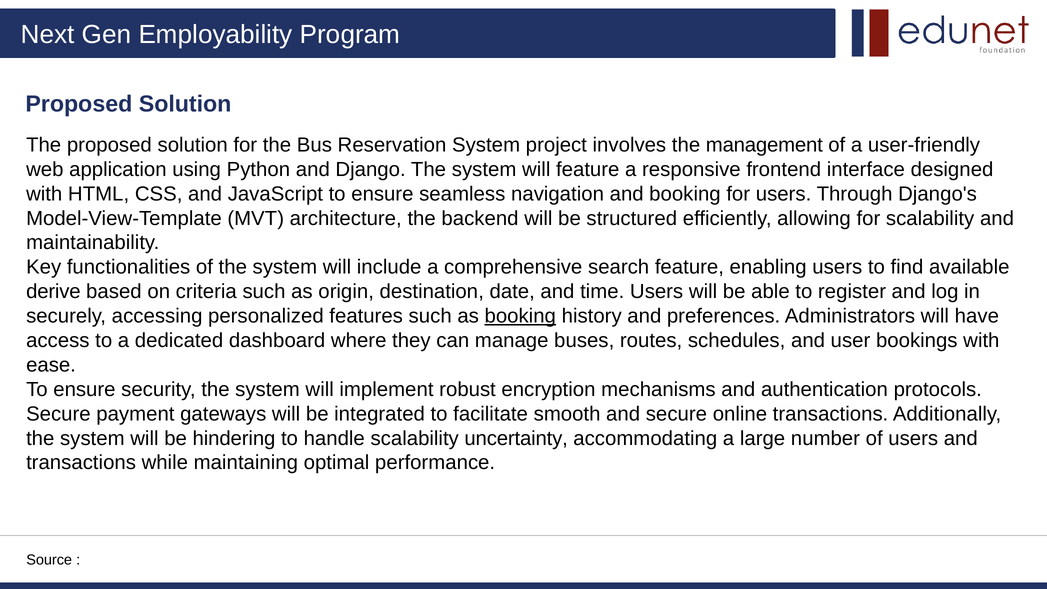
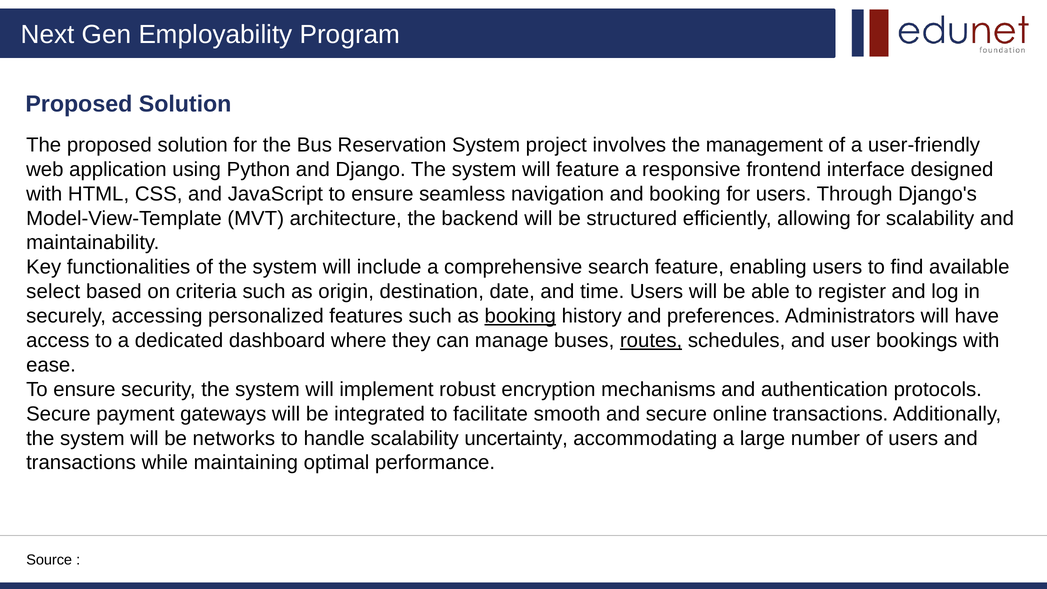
derive: derive -> select
routes underline: none -> present
hindering: hindering -> networks
